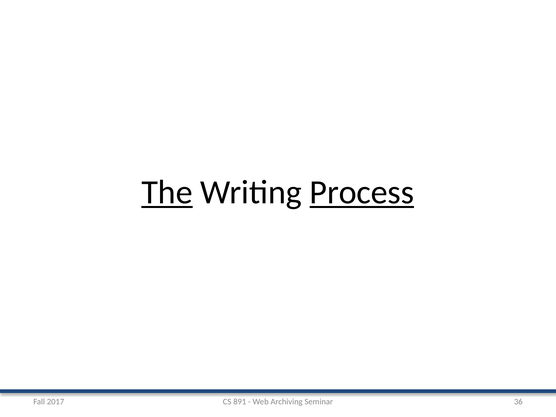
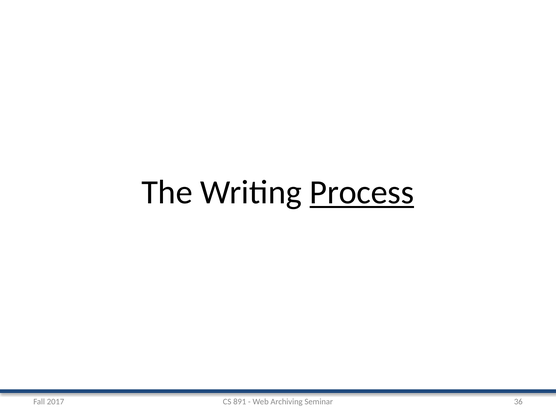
The underline: present -> none
